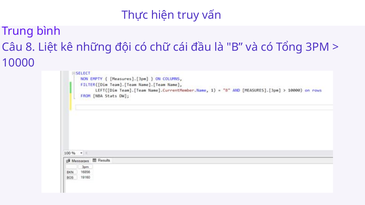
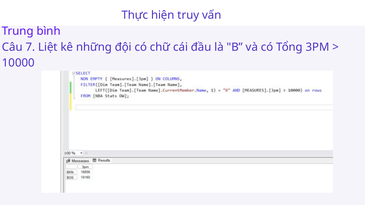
8: 8 -> 7
